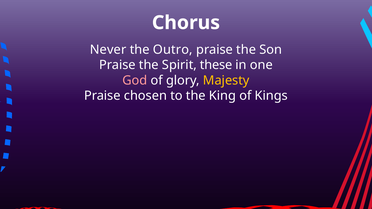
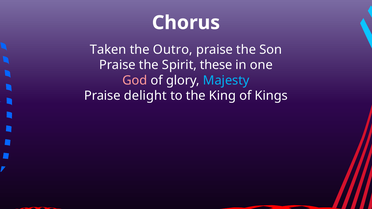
Never: Never -> Taken
Majesty colour: yellow -> light blue
chosen: chosen -> delight
